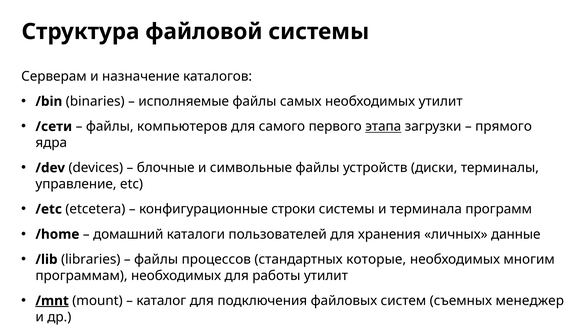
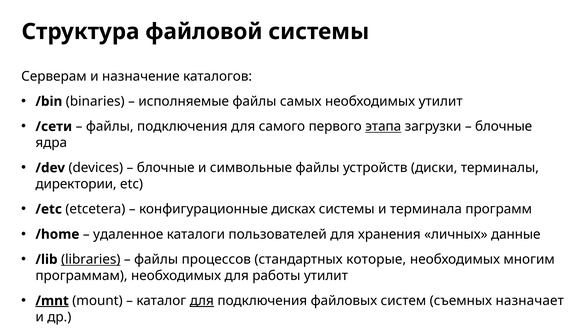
файлы компьютеров: компьютеров -> подключения
прямого at (504, 127): прямого -> блочные
управление: управление -> директории
строки: строки -> дисках
домашний: домашний -> удаленное
libraries underline: none -> present
для at (202, 301) underline: none -> present
менеджер: менеджер -> назначает
